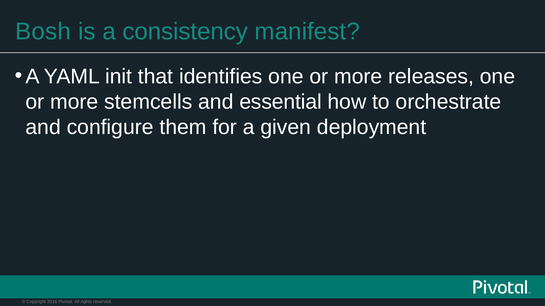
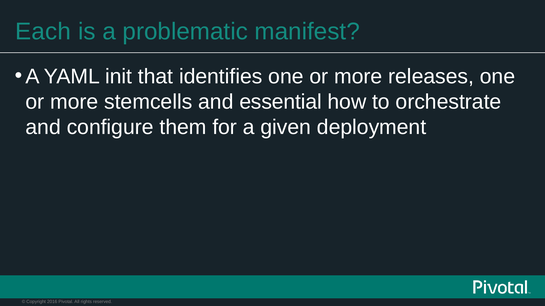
Bosh: Bosh -> Each
consistency: consistency -> problematic
